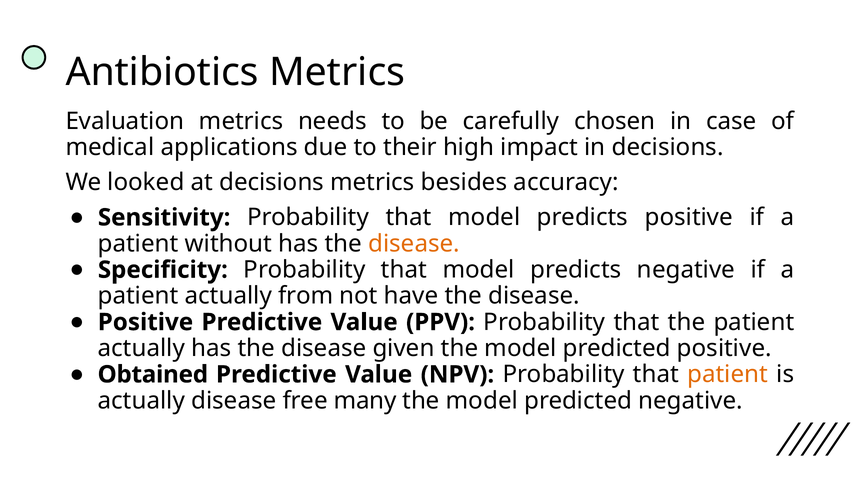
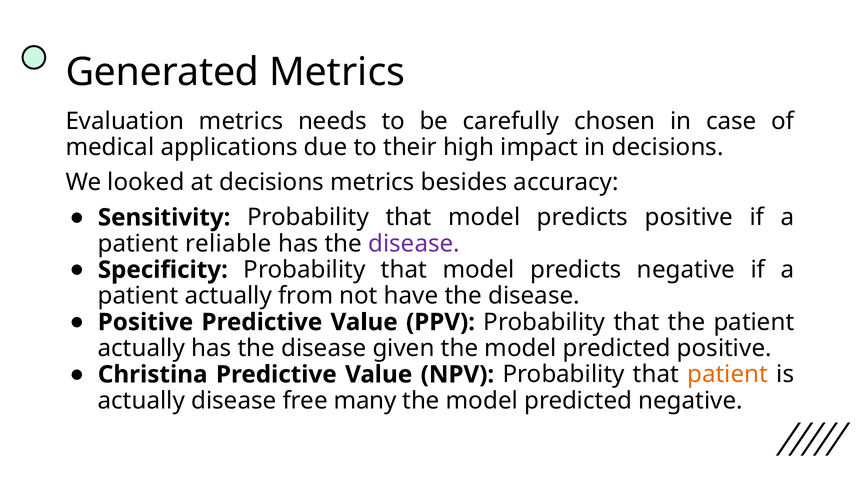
Antibiotics: Antibiotics -> Generated
without: without -> reliable
disease at (414, 244) colour: orange -> purple
Obtained: Obtained -> Christina
